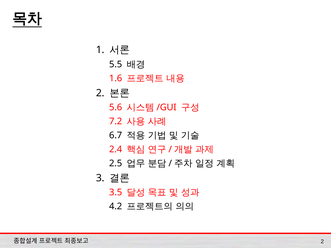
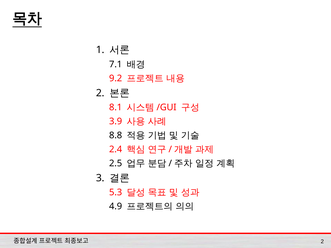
5.5: 5.5 -> 7.1
1.6: 1.6 -> 9.2
5.6: 5.6 -> 8.1
7.2: 7.2 -> 3.9
6.7: 6.7 -> 8.8
3.5: 3.5 -> 5.3
4.2: 4.2 -> 4.9
